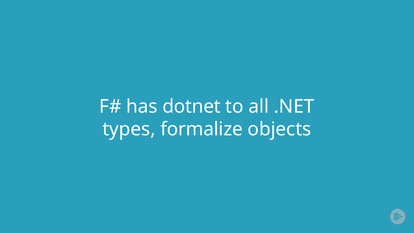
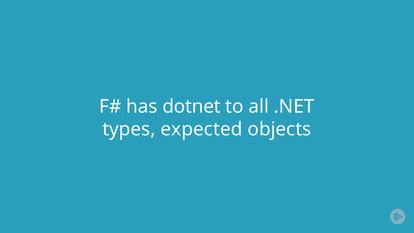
formalize: formalize -> expected
